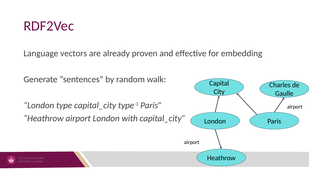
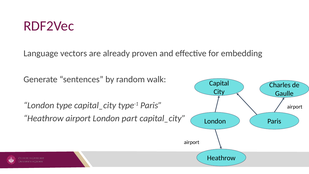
with: with -> part
